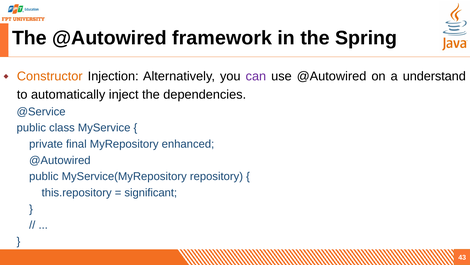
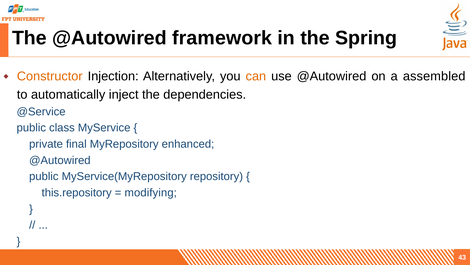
can colour: purple -> orange
understand: understand -> assembled
significant: significant -> modifying
